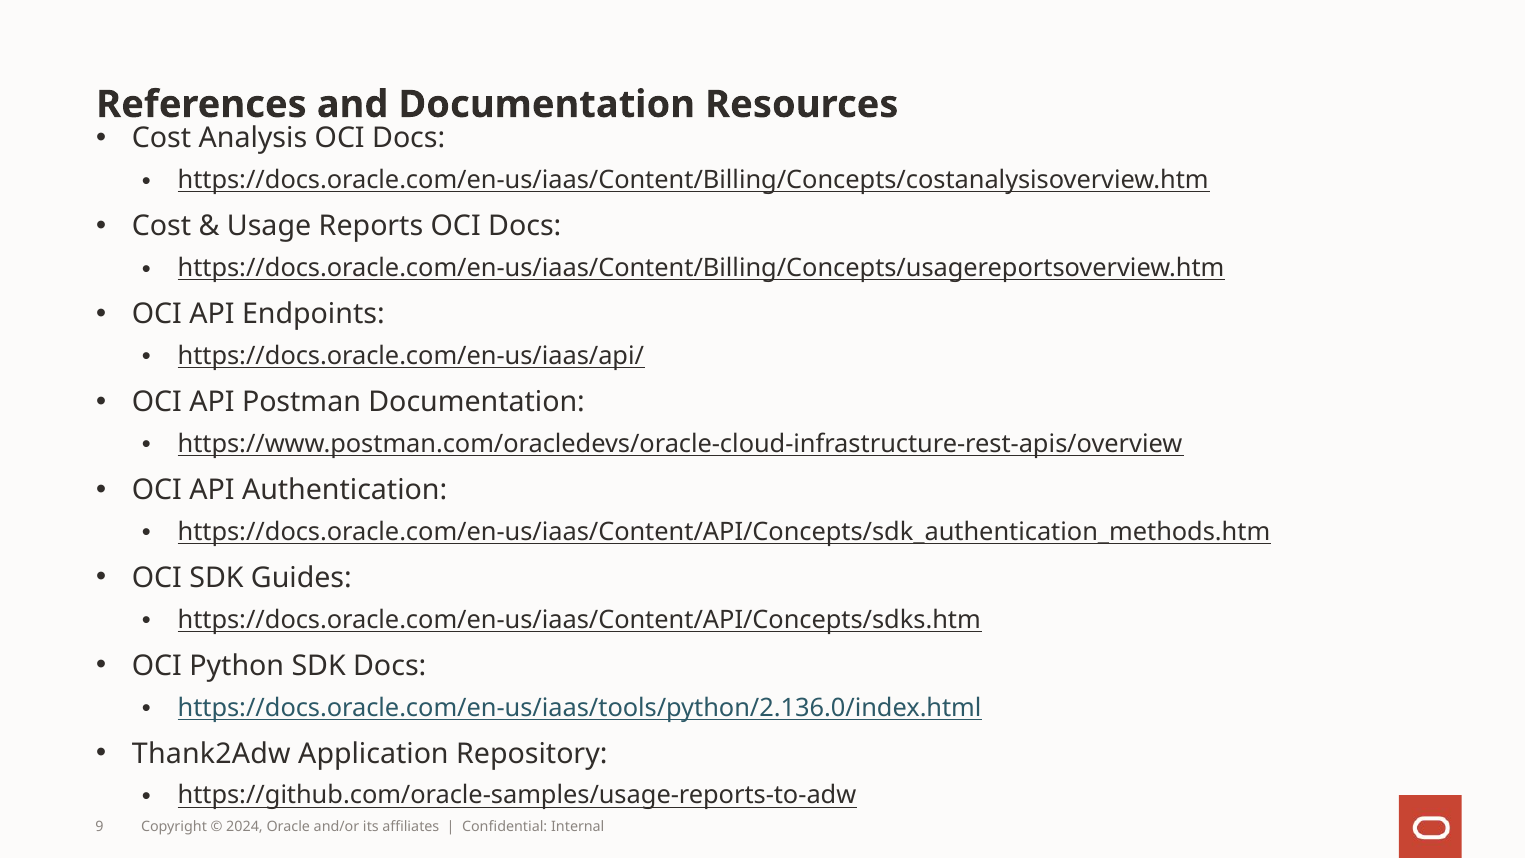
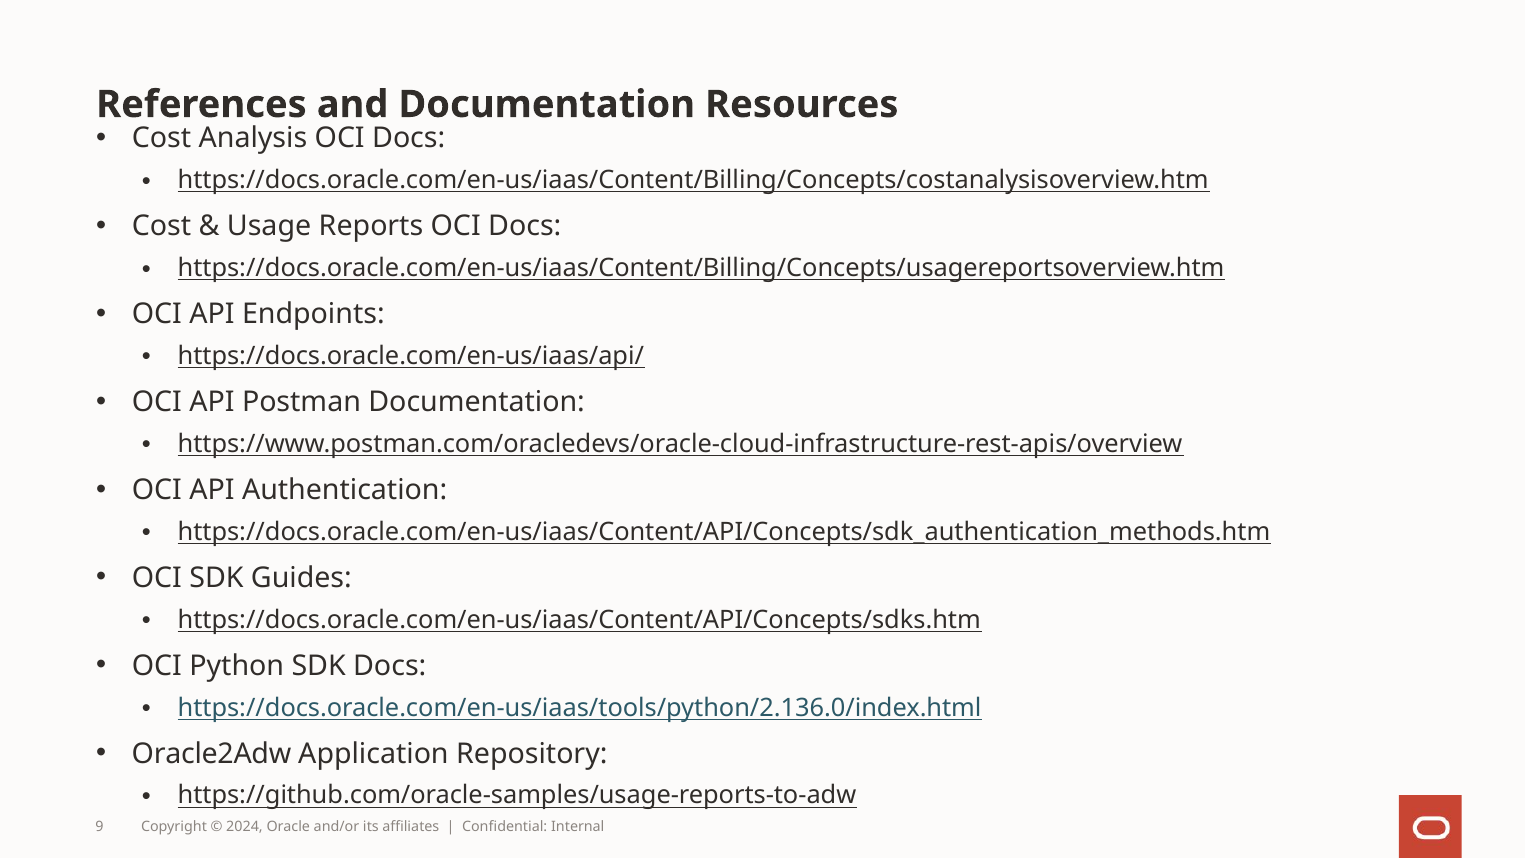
Thank2Adw: Thank2Adw -> Oracle2Adw
